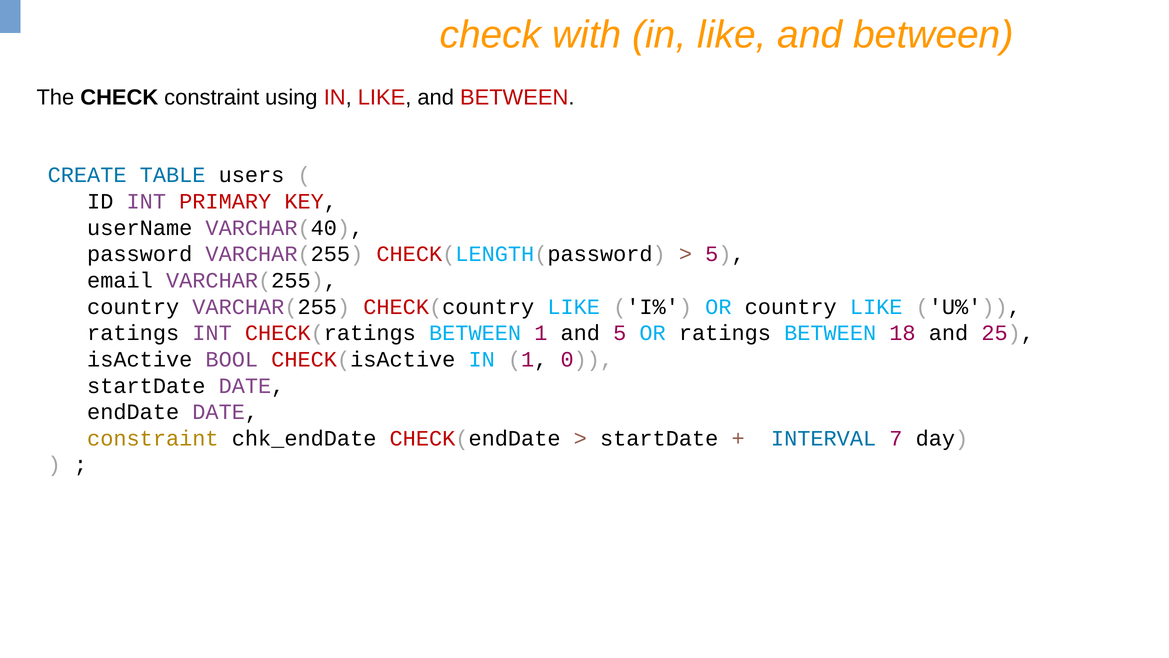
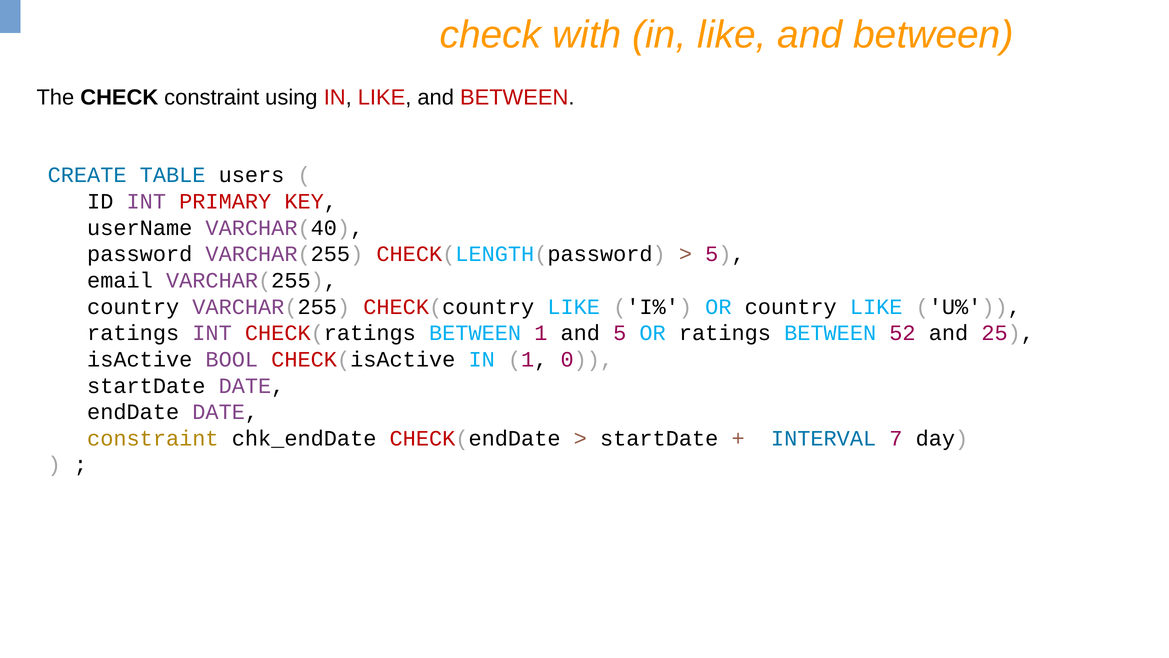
18: 18 -> 52
